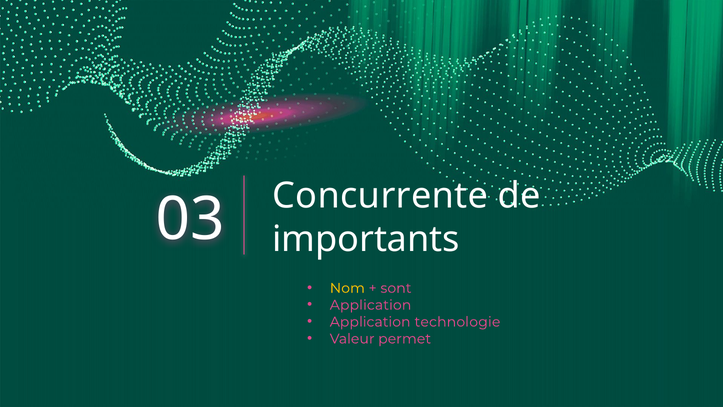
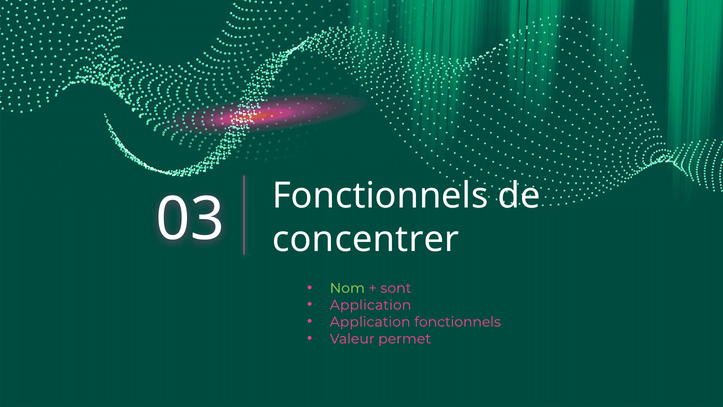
Concurrente at (380, 196): Concurrente -> Fonctionnels
importants: importants -> concentrer
Nom colour: yellow -> light green
Application technologie: technologie -> fonctionnels
